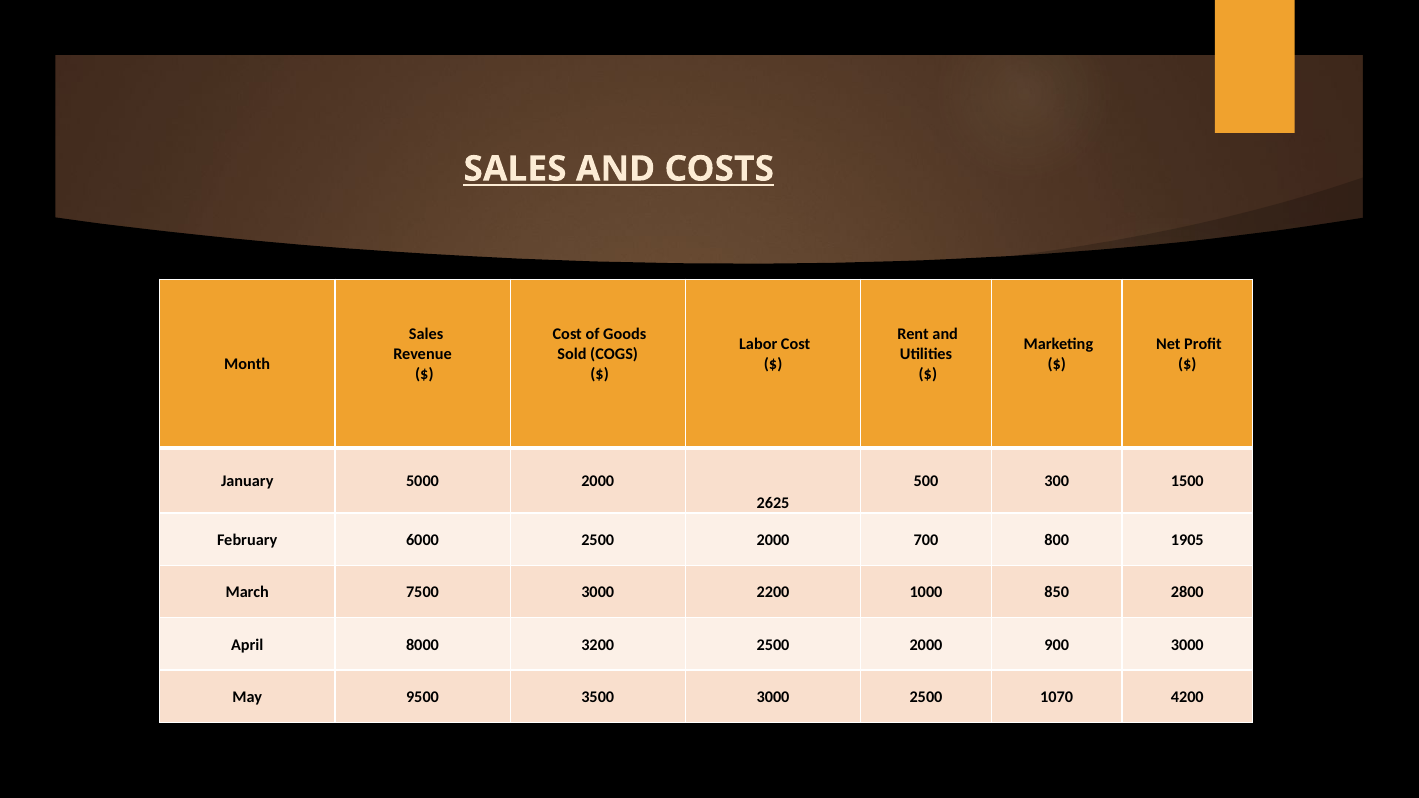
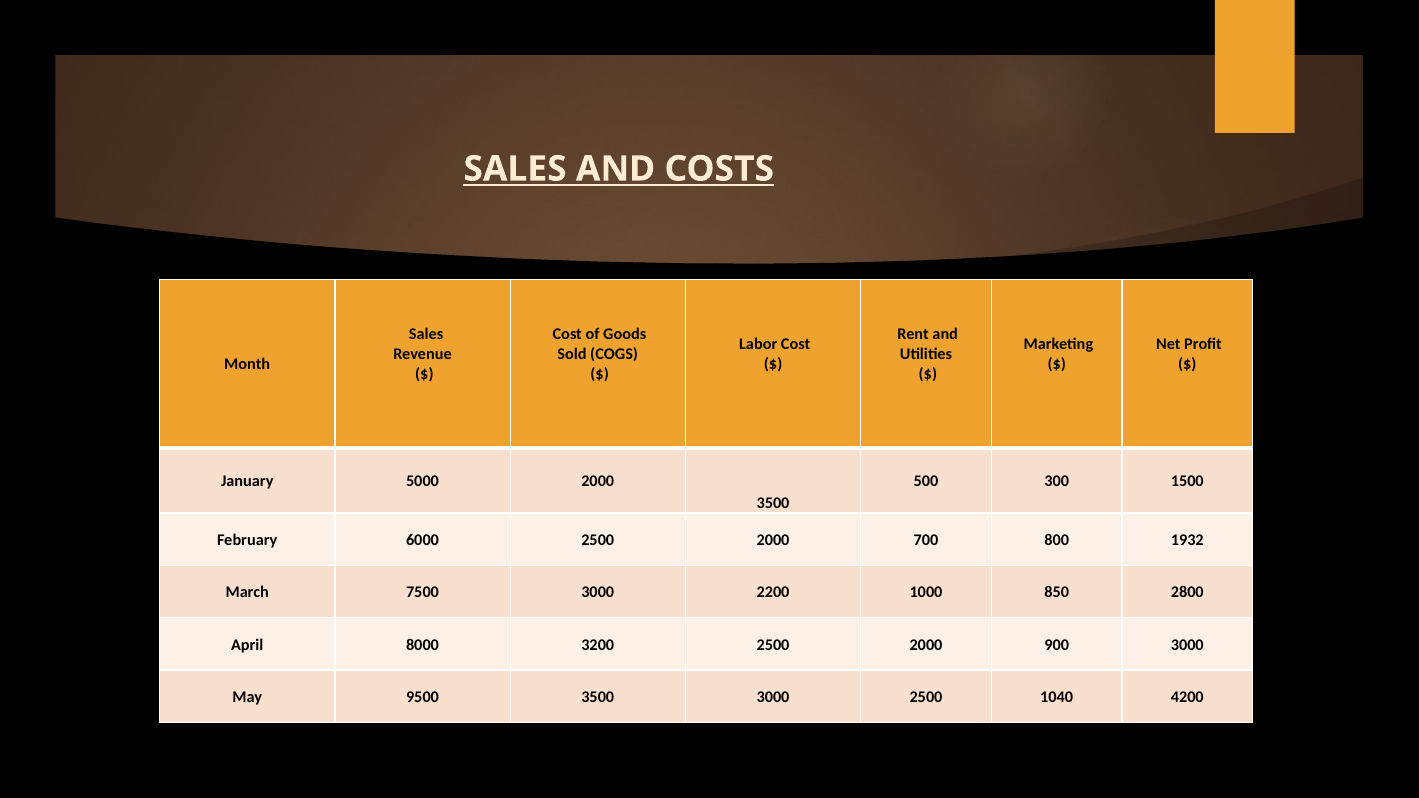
2625 at (773, 503): 2625 -> 3500
1905: 1905 -> 1932
1070: 1070 -> 1040
